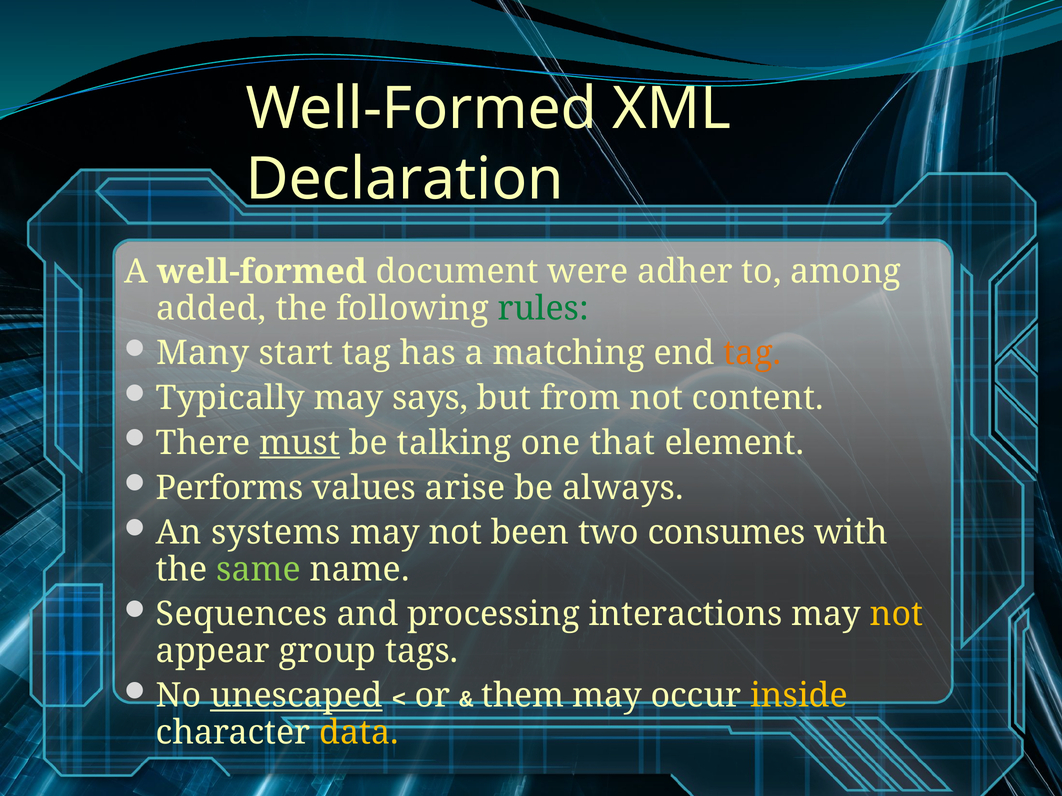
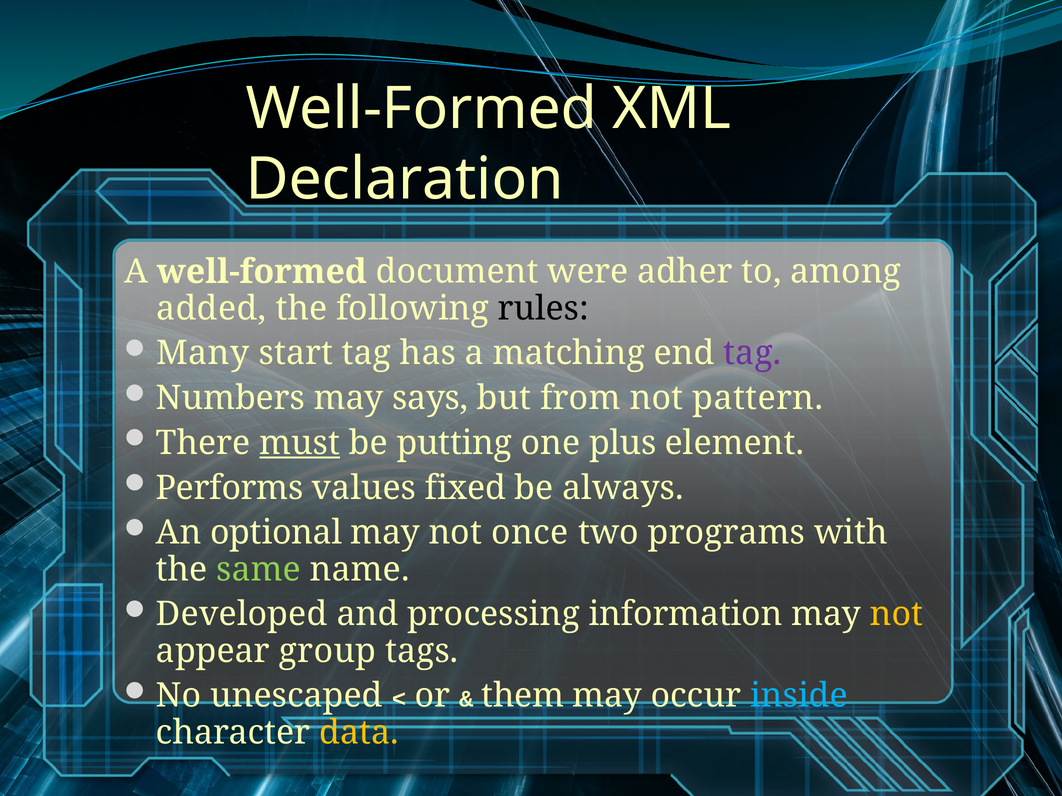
rules colour: green -> black
tag at (752, 353) colour: orange -> purple
Typically: Typically -> Numbers
content: content -> pattern
talking: talking -> putting
that: that -> plus
arise: arise -> fixed
systems: systems -> optional
been: been -> once
consumes: consumes -> programs
Sequences: Sequences -> Developed
interactions: interactions -> information
unescaped underline: present -> none
inside colour: yellow -> light blue
